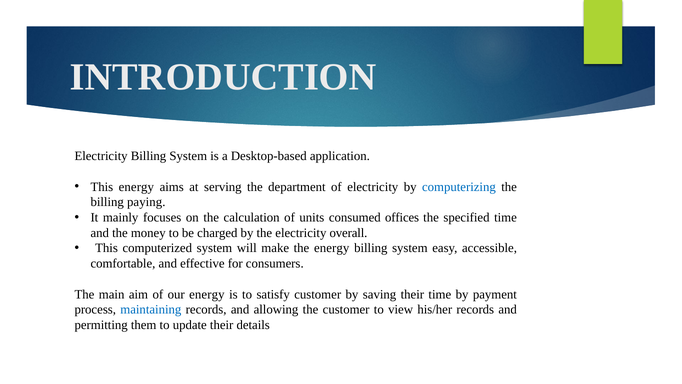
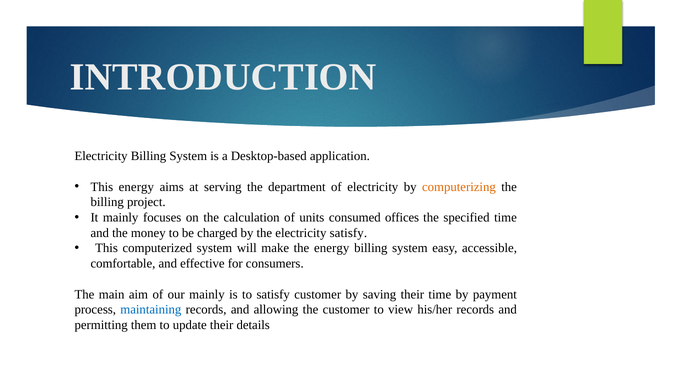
computerizing colour: blue -> orange
paying: paying -> project
electricity overall: overall -> satisfy
our energy: energy -> mainly
